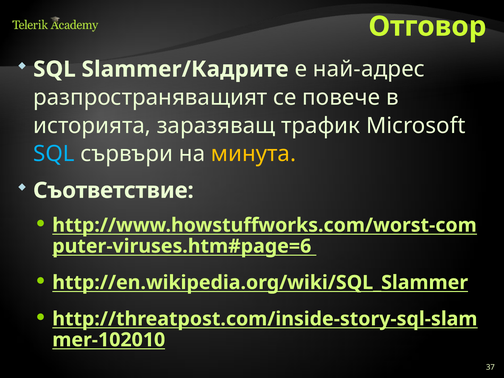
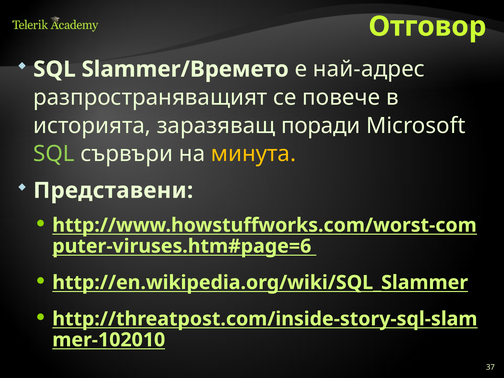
Slammer/Кадрите: Slammer/Кадрите -> Slammer/Времето
трафик: трафик -> поради
SQL at (54, 154) colour: light blue -> light green
Съответствие: Съответствие -> Представени
